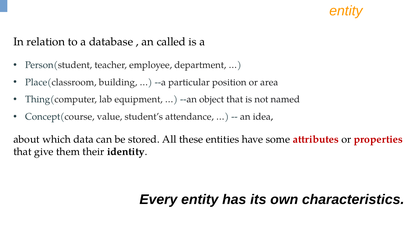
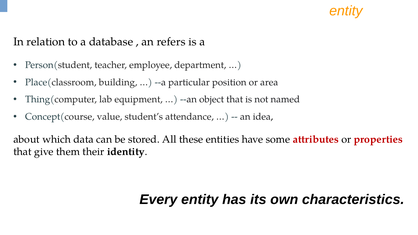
called: called -> refers
